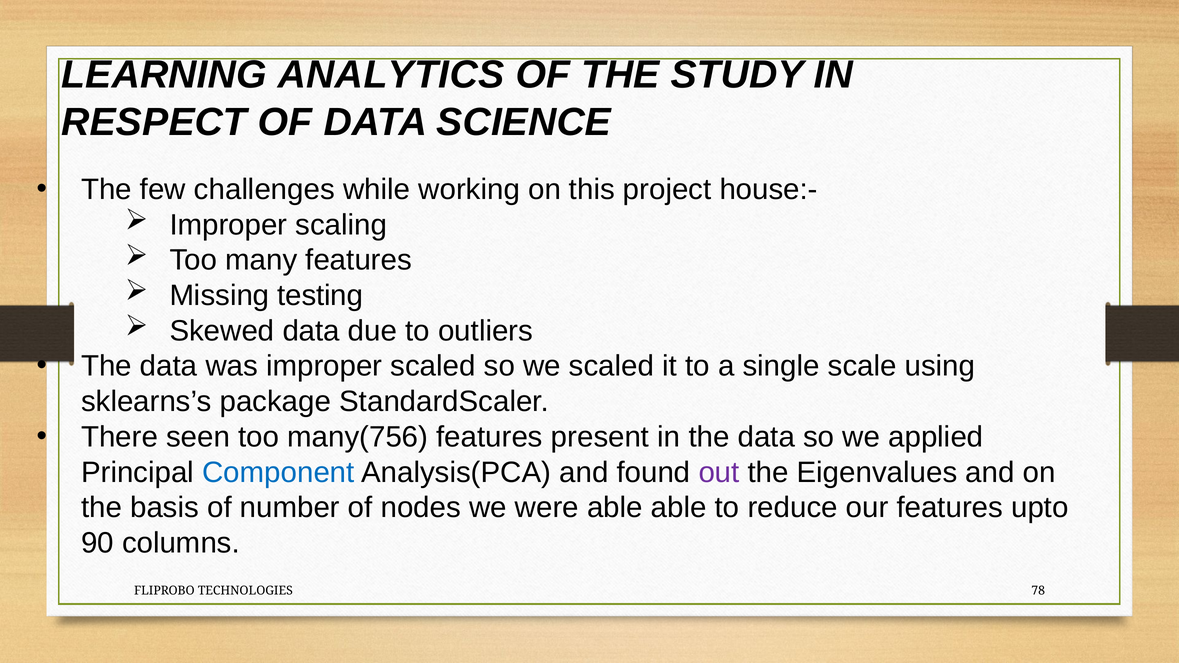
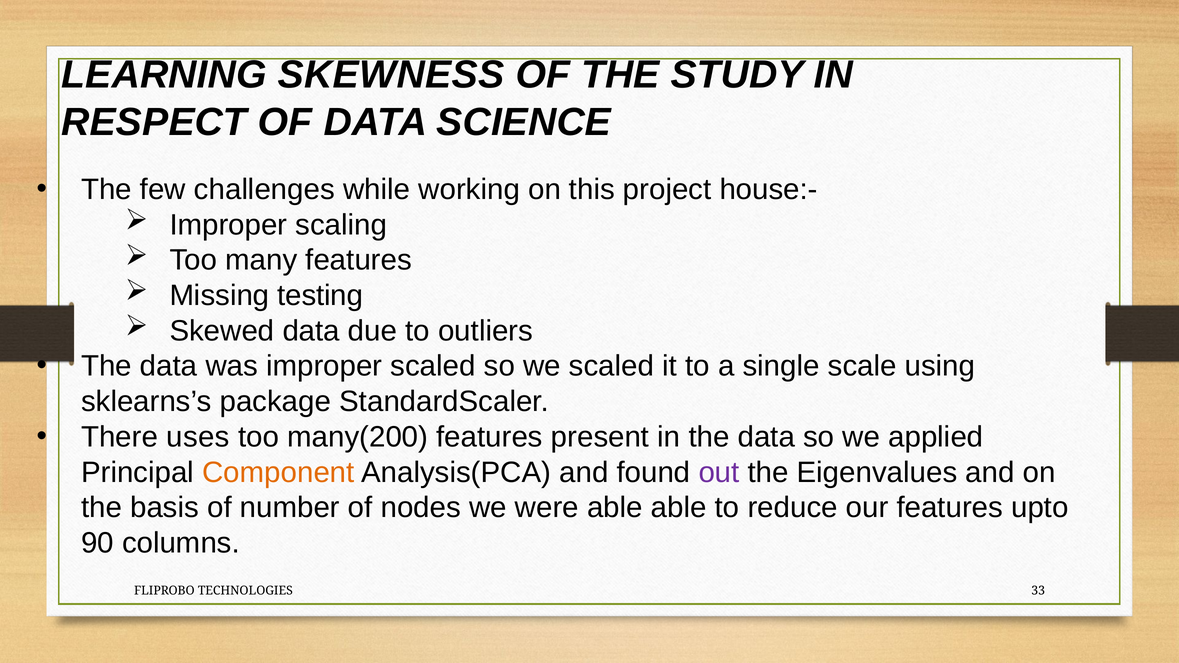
ANALYTICS: ANALYTICS -> SKEWNESS
seen: seen -> uses
many(756: many(756 -> many(200
Component colour: blue -> orange
78: 78 -> 33
